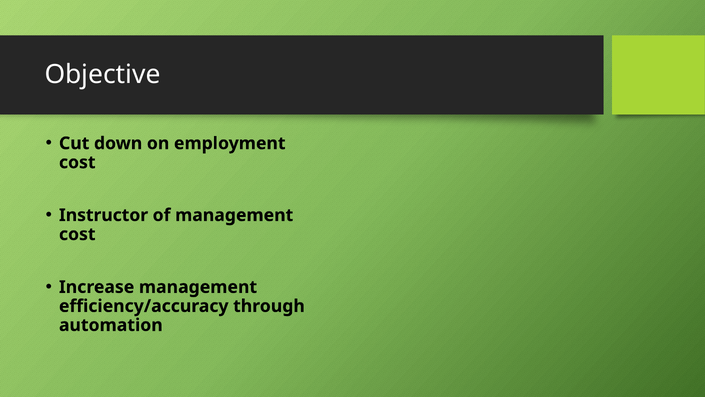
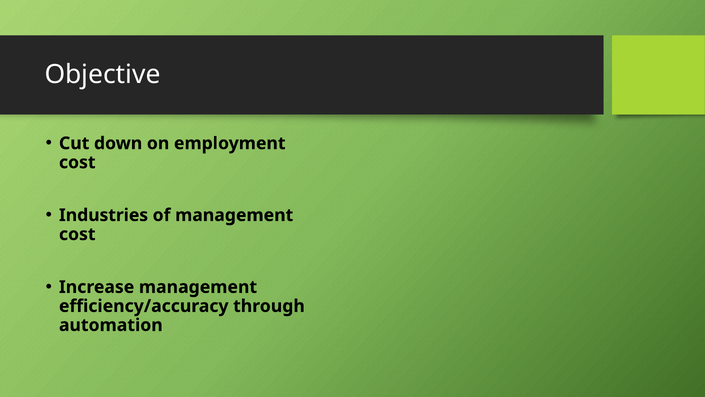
Instructor: Instructor -> Industries
